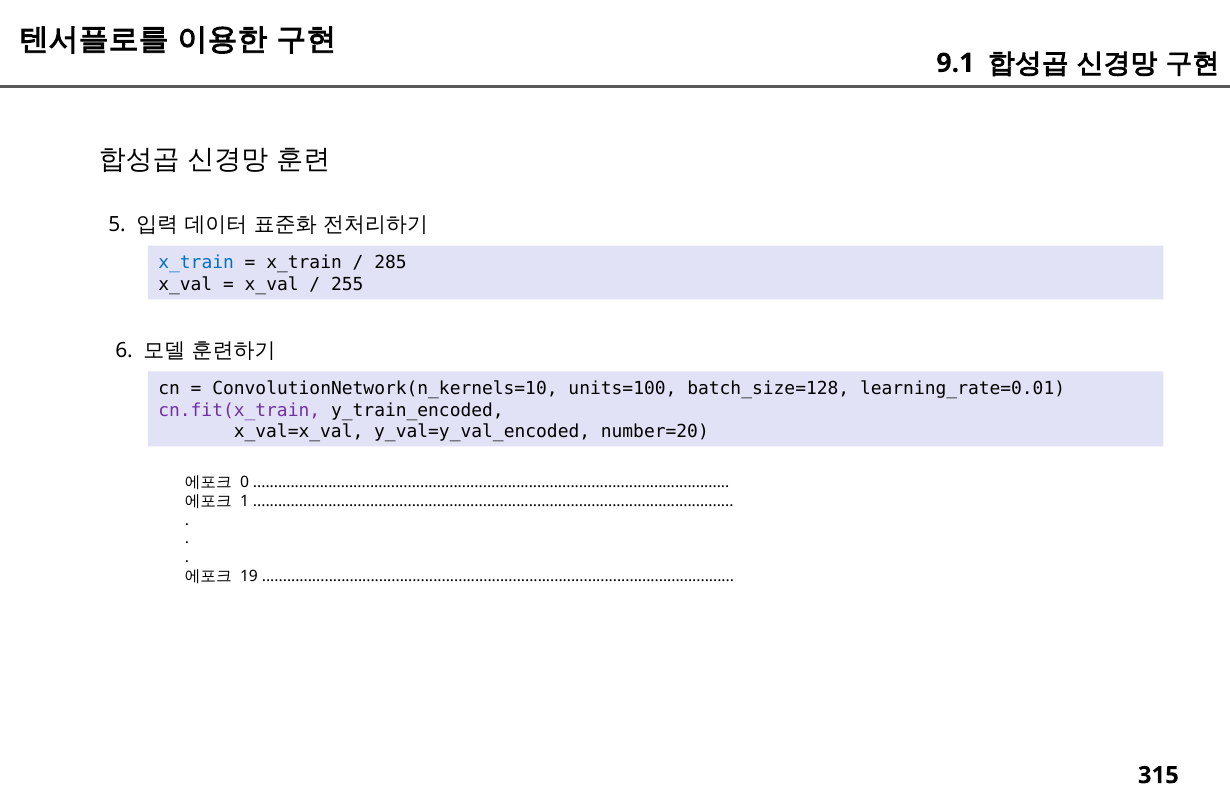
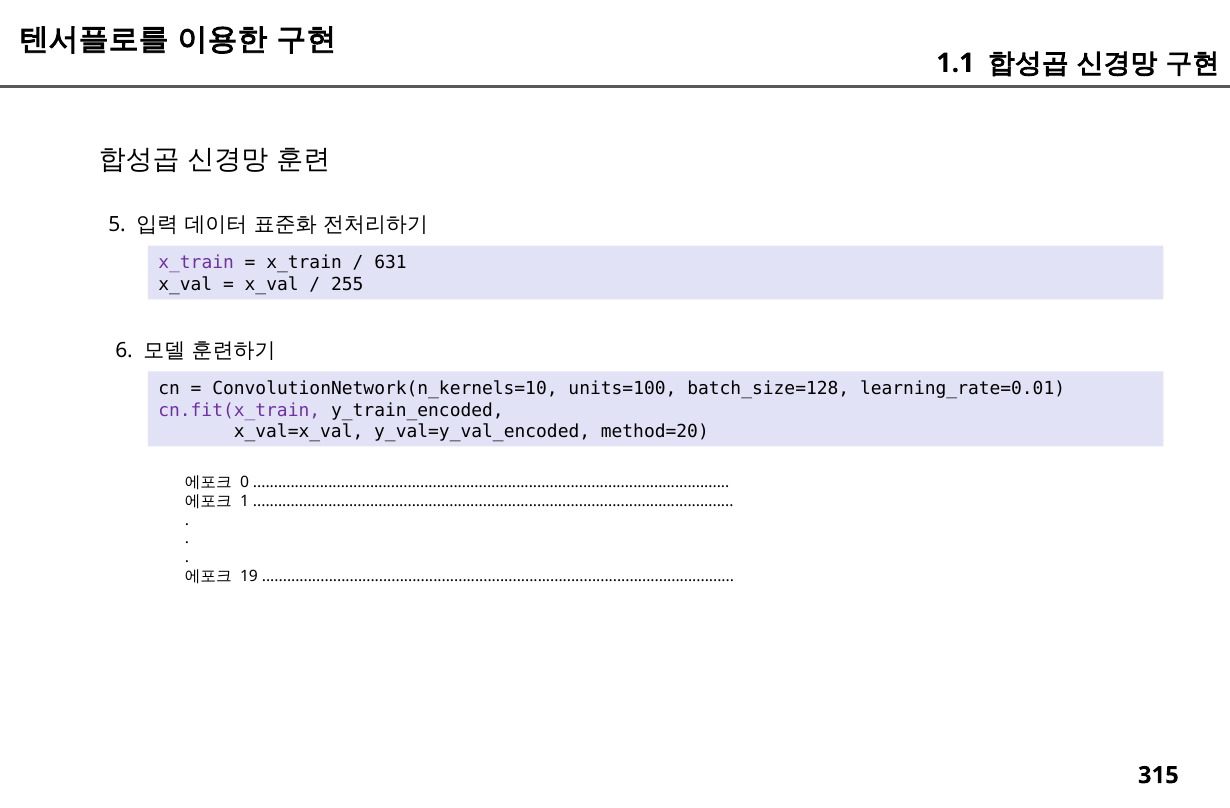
9.1: 9.1 -> 1.1
x_train at (196, 263) colour: blue -> purple
285: 285 -> 631
number=20: number=20 -> method=20
